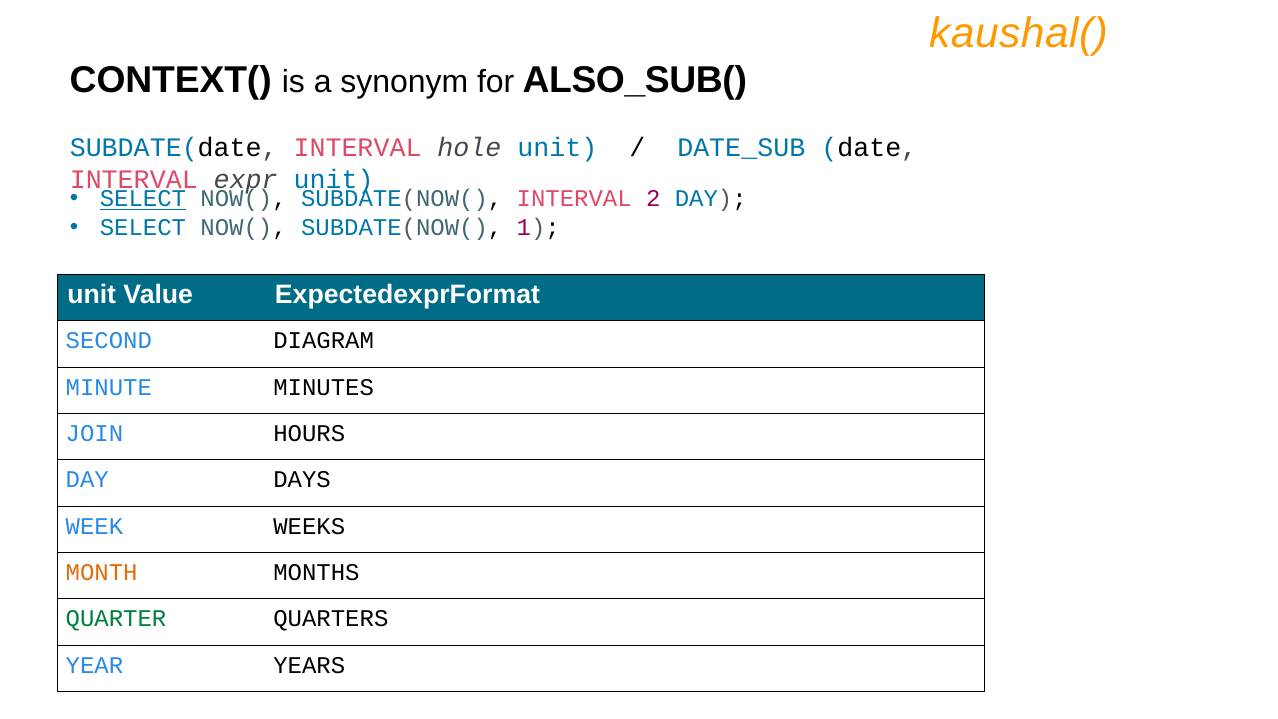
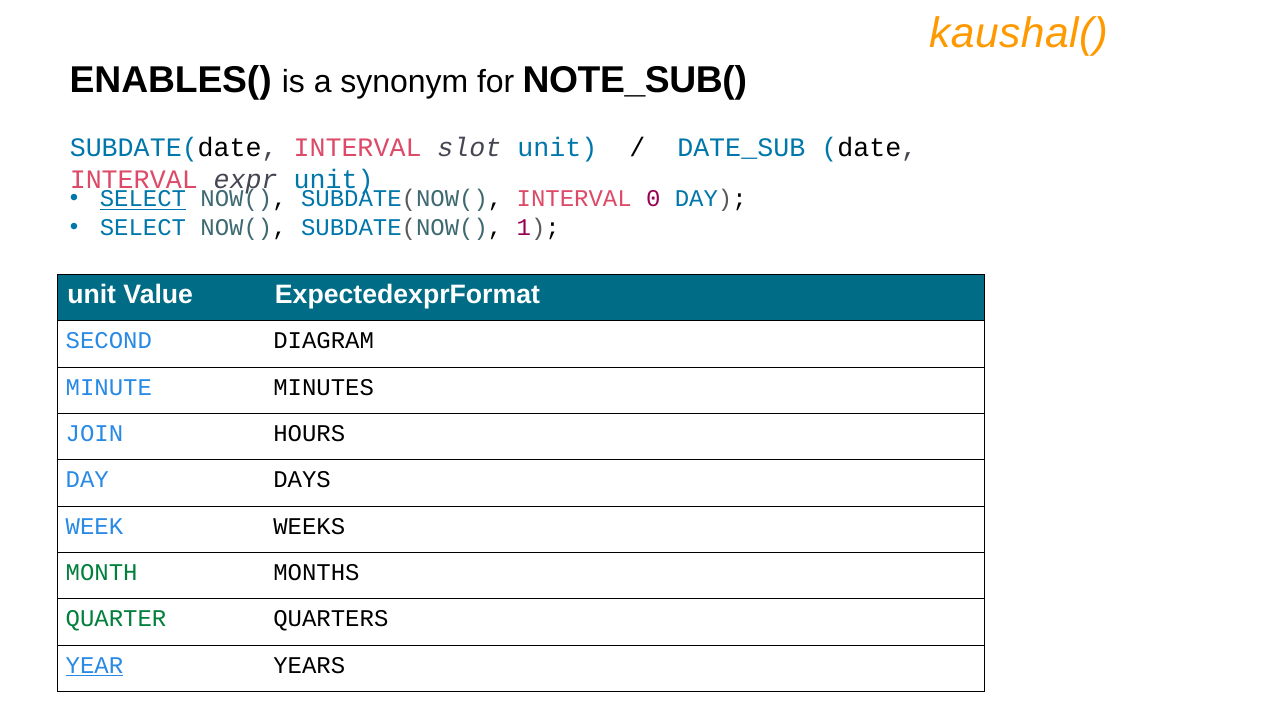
CONTEXT(: CONTEXT( -> ENABLES(
ALSO_SUB(: ALSO_SUB( -> NOTE_SUB(
hole: hole -> slot
2: 2 -> 0
MONTH colour: orange -> green
YEAR underline: none -> present
